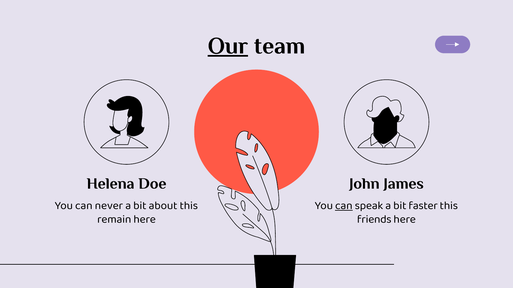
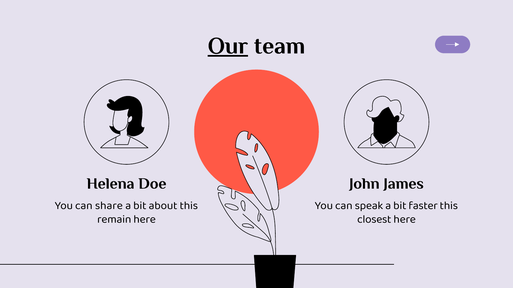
can at (344, 206) underline: present -> none
never: never -> share
friends: friends -> closest
